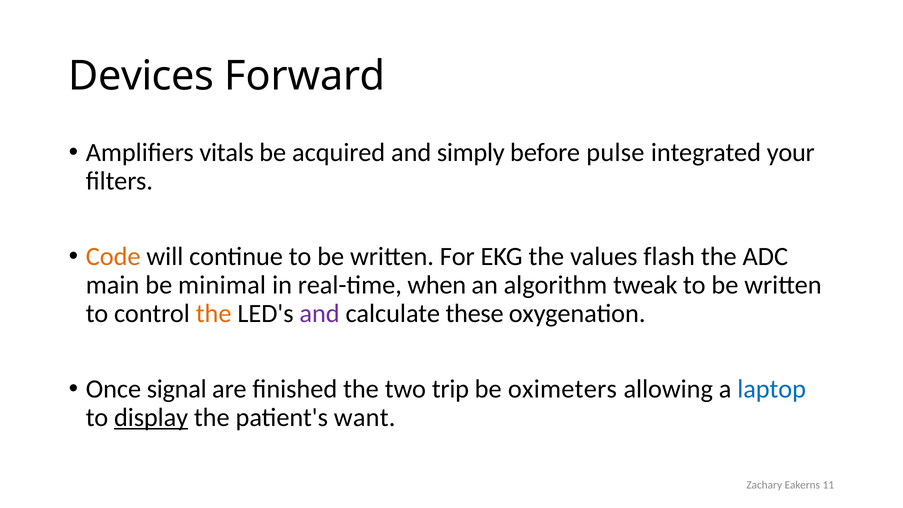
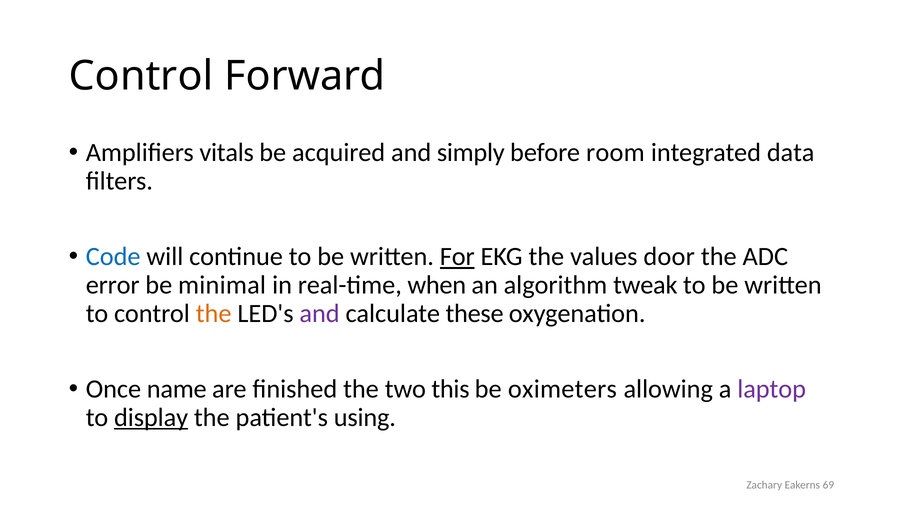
Devices at (141, 76): Devices -> Control
pulse: pulse -> room
your: your -> data
Code colour: orange -> blue
For underline: none -> present
flash: flash -> door
main: main -> error
signal: signal -> name
trip: trip -> this
laptop colour: blue -> purple
want: want -> using
11: 11 -> 69
